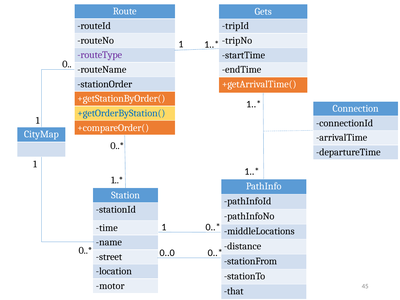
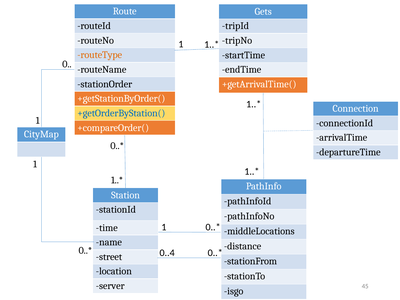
routeType colour: purple -> orange
0..0: 0..0 -> 0..4
motor: motor -> server
that: that -> isgo
